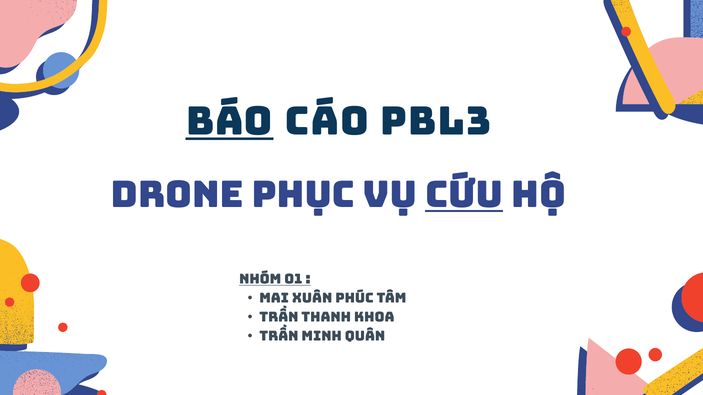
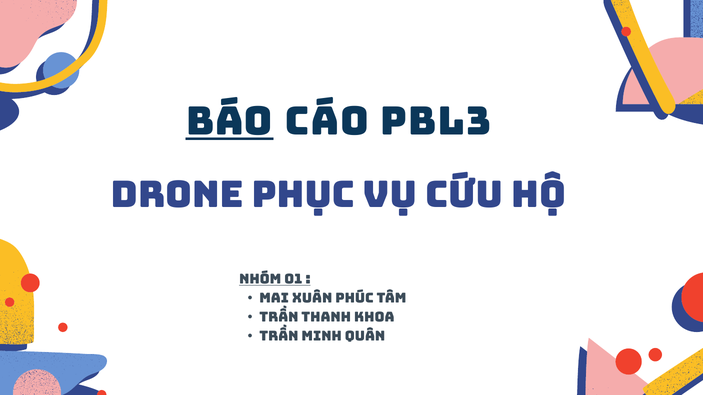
CỨU underline: present -> none
